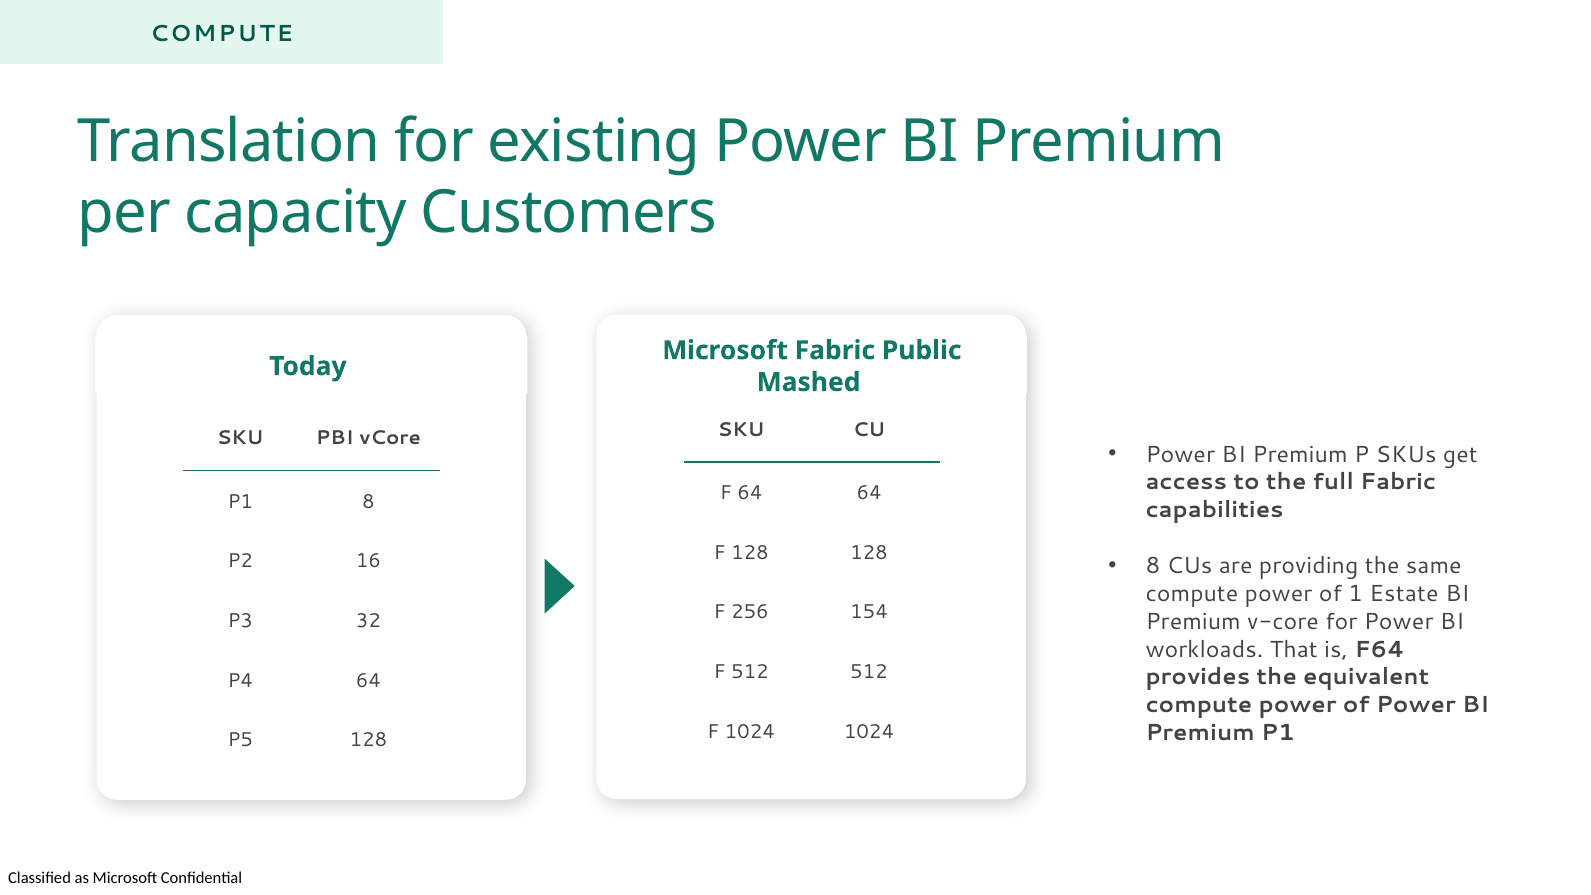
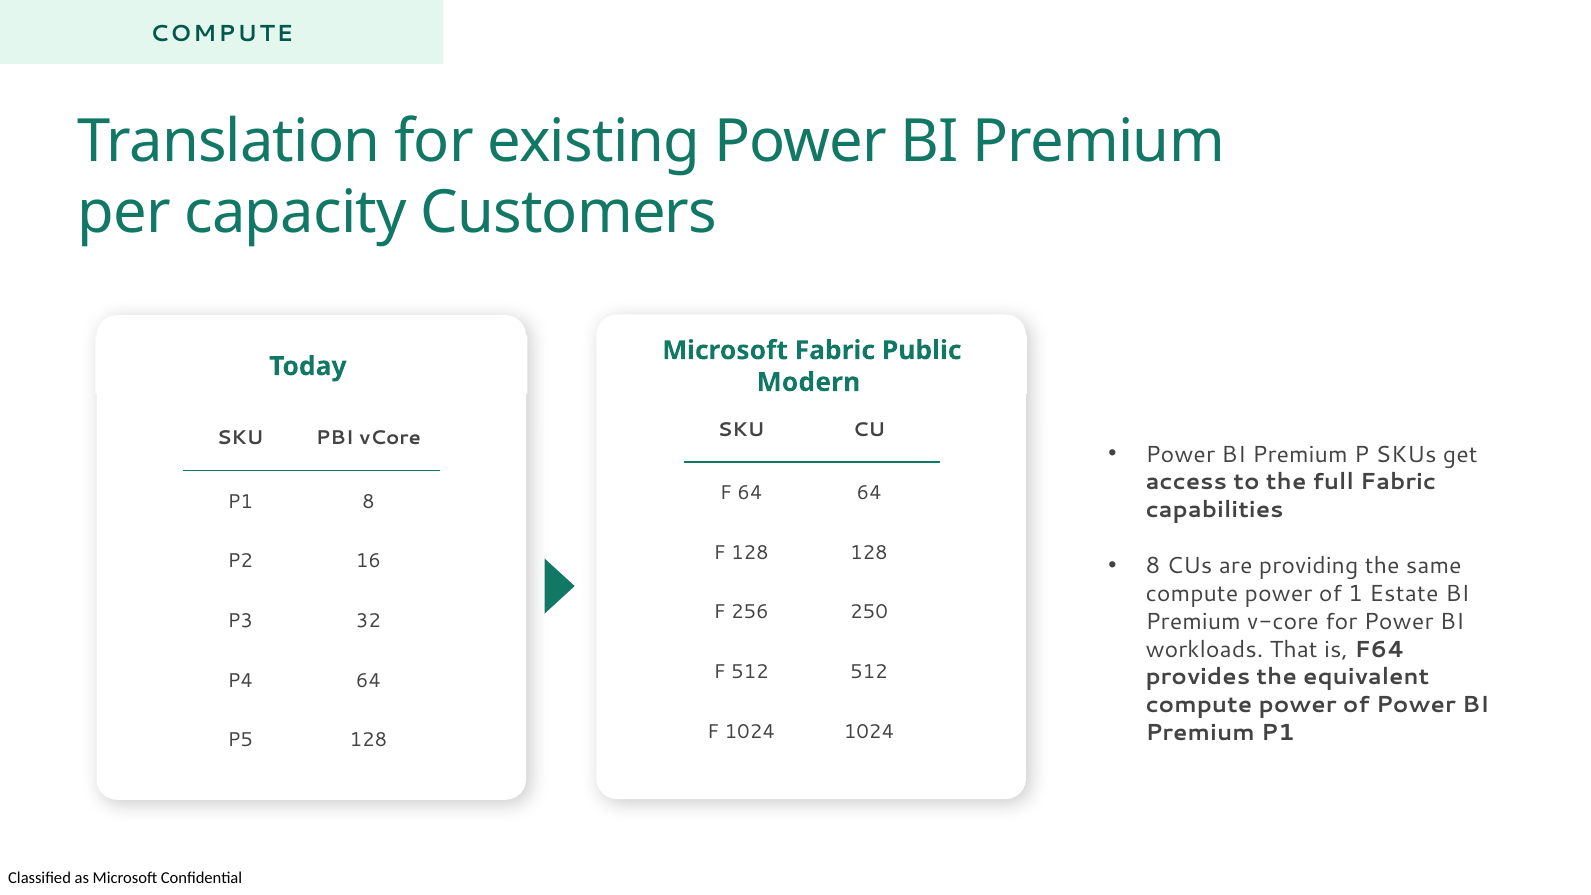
Mashed: Mashed -> Modern
154: 154 -> 250
